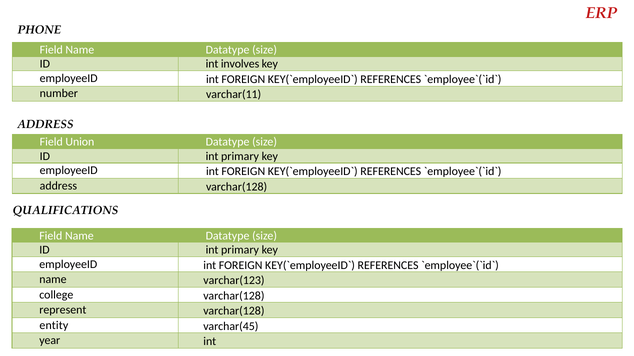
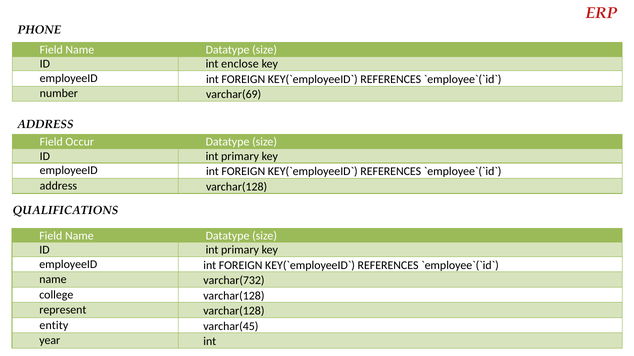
involves: involves -> enclose
varchar(11: varchar(11 -> varchar(69
Union: Union -> Occur
varchar(123: varchar(123 -> varchar(732
